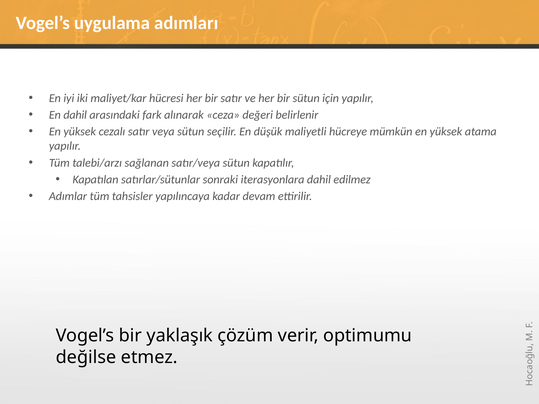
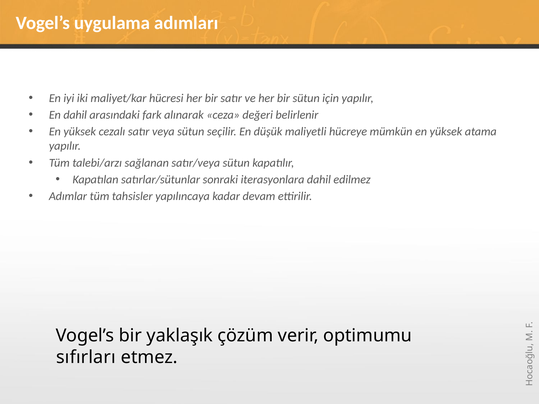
değilse: değilse -> sıfırları
